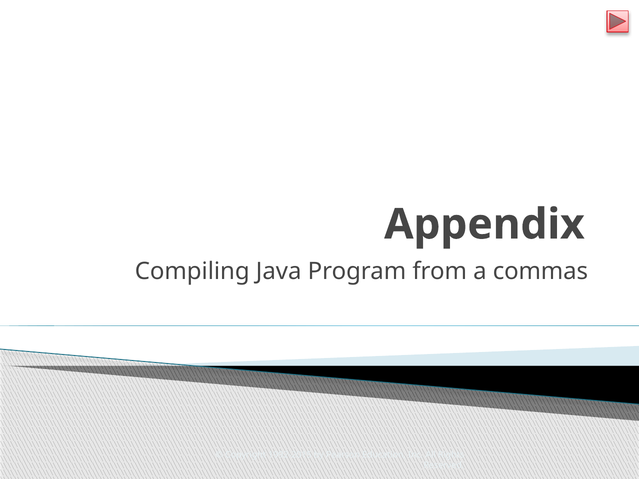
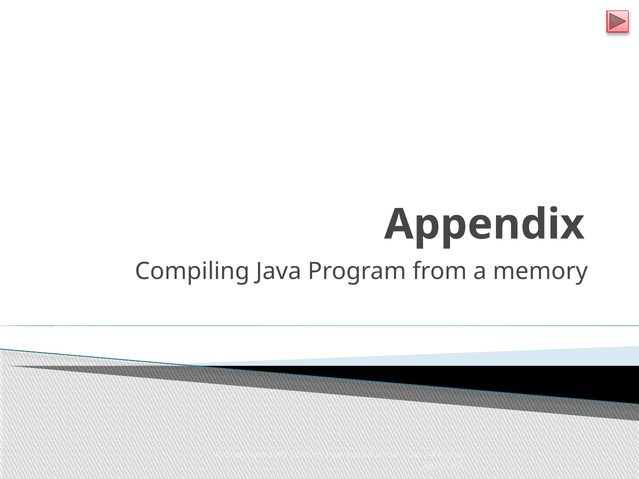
commas: commas -> memory
